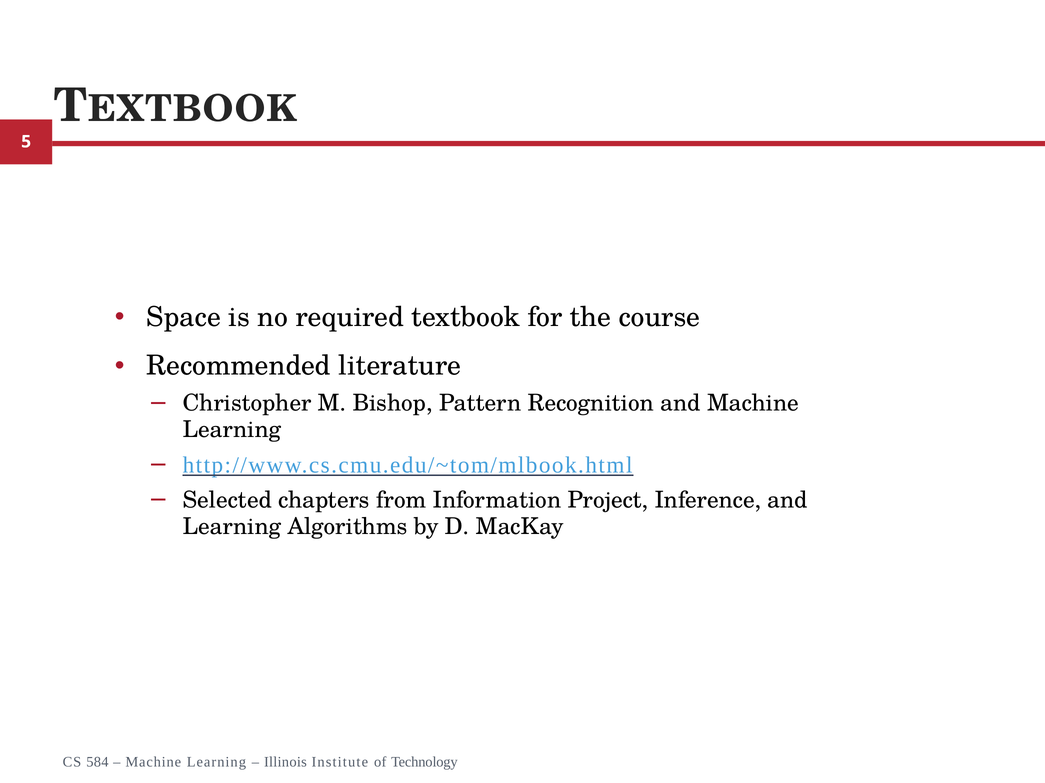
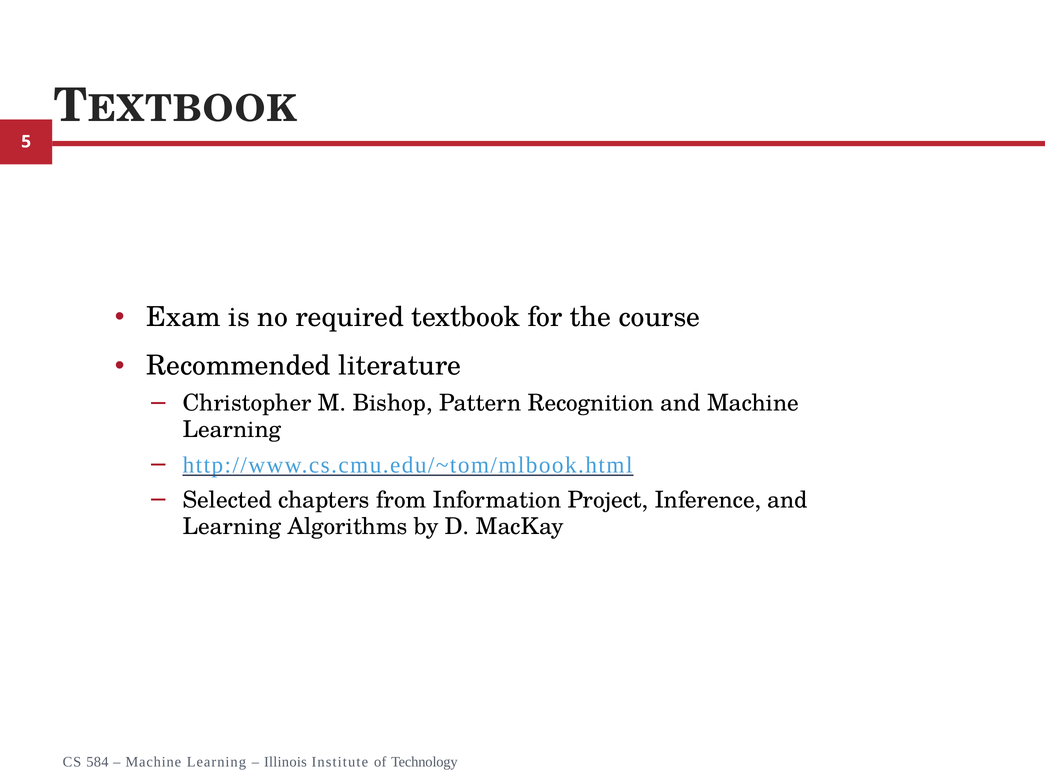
Space: Space -> Exam
